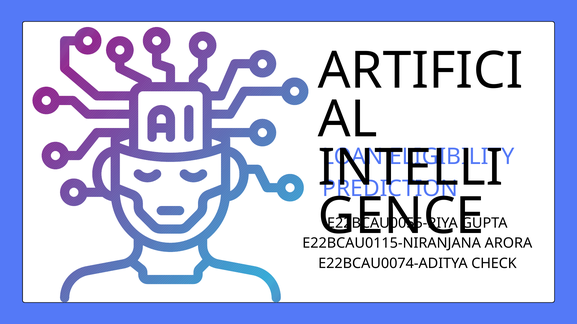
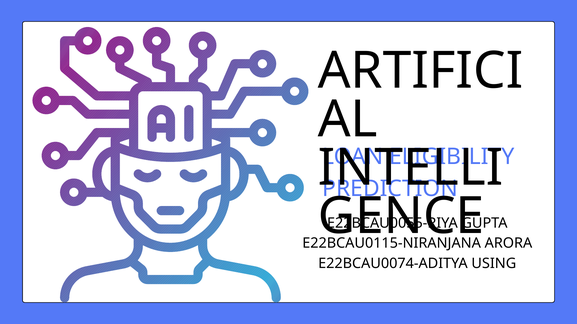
CHECK: CHECK -> USING
